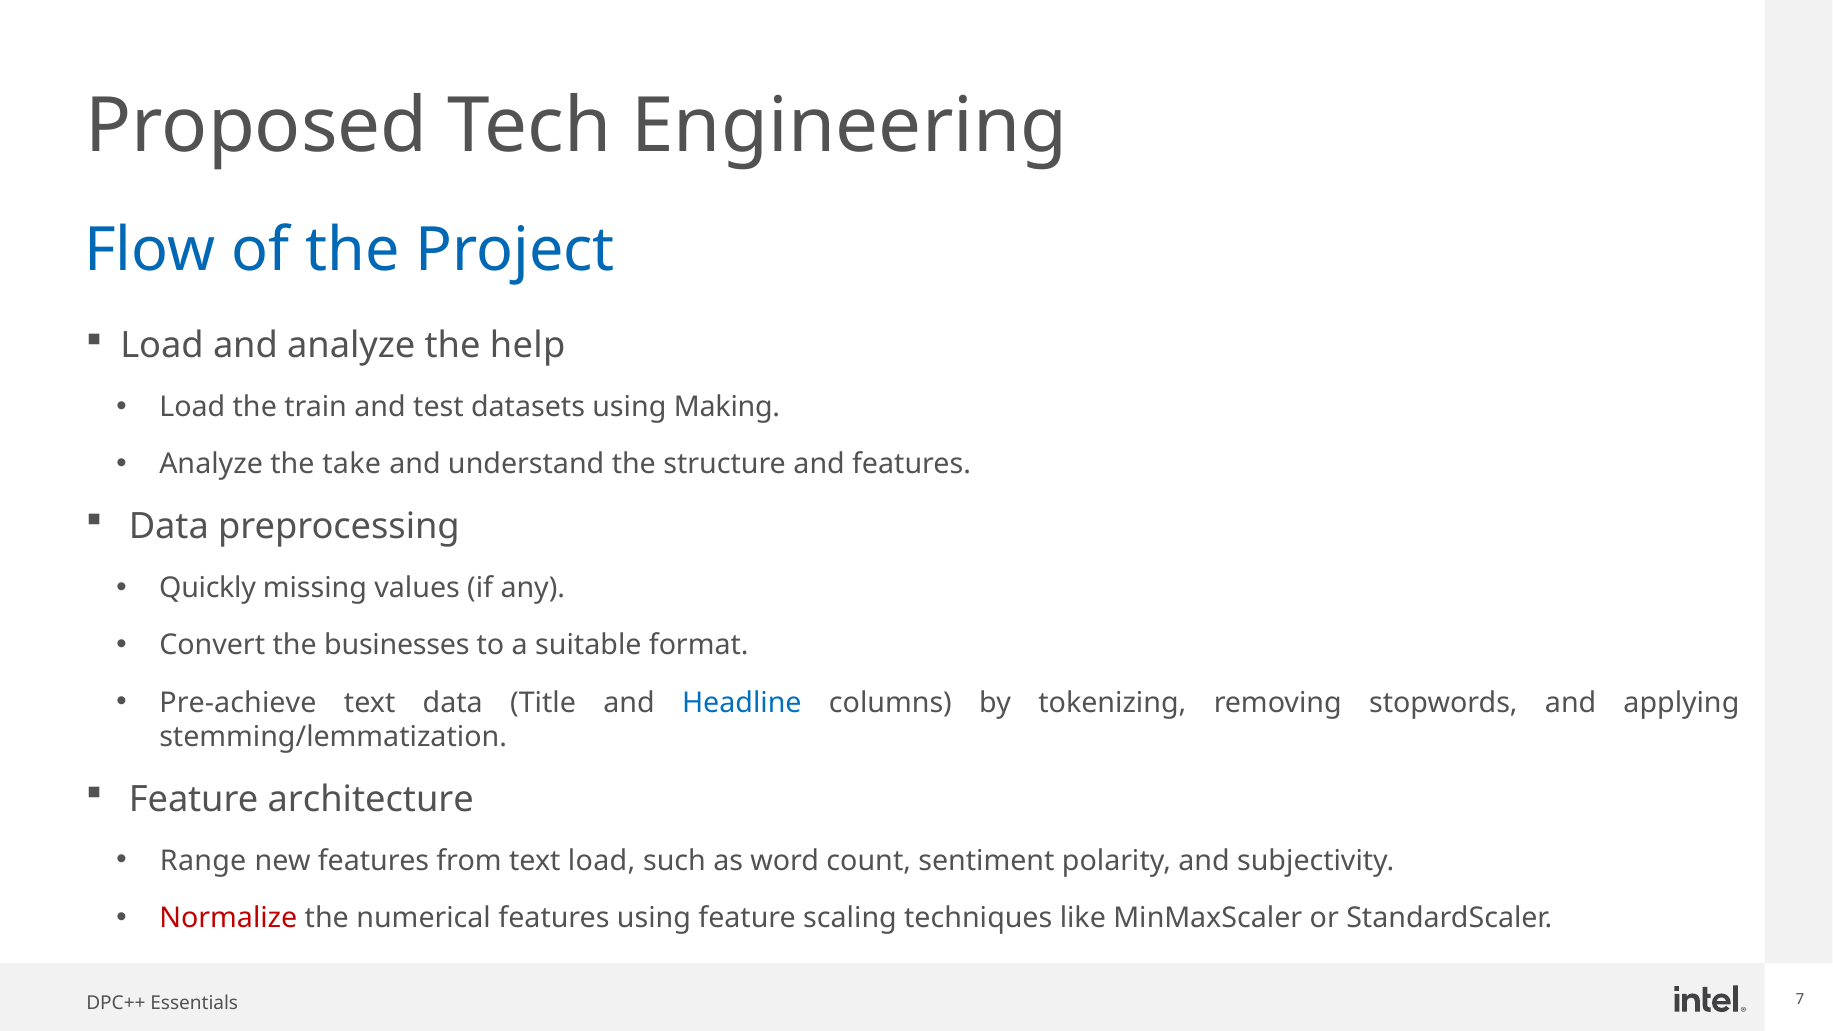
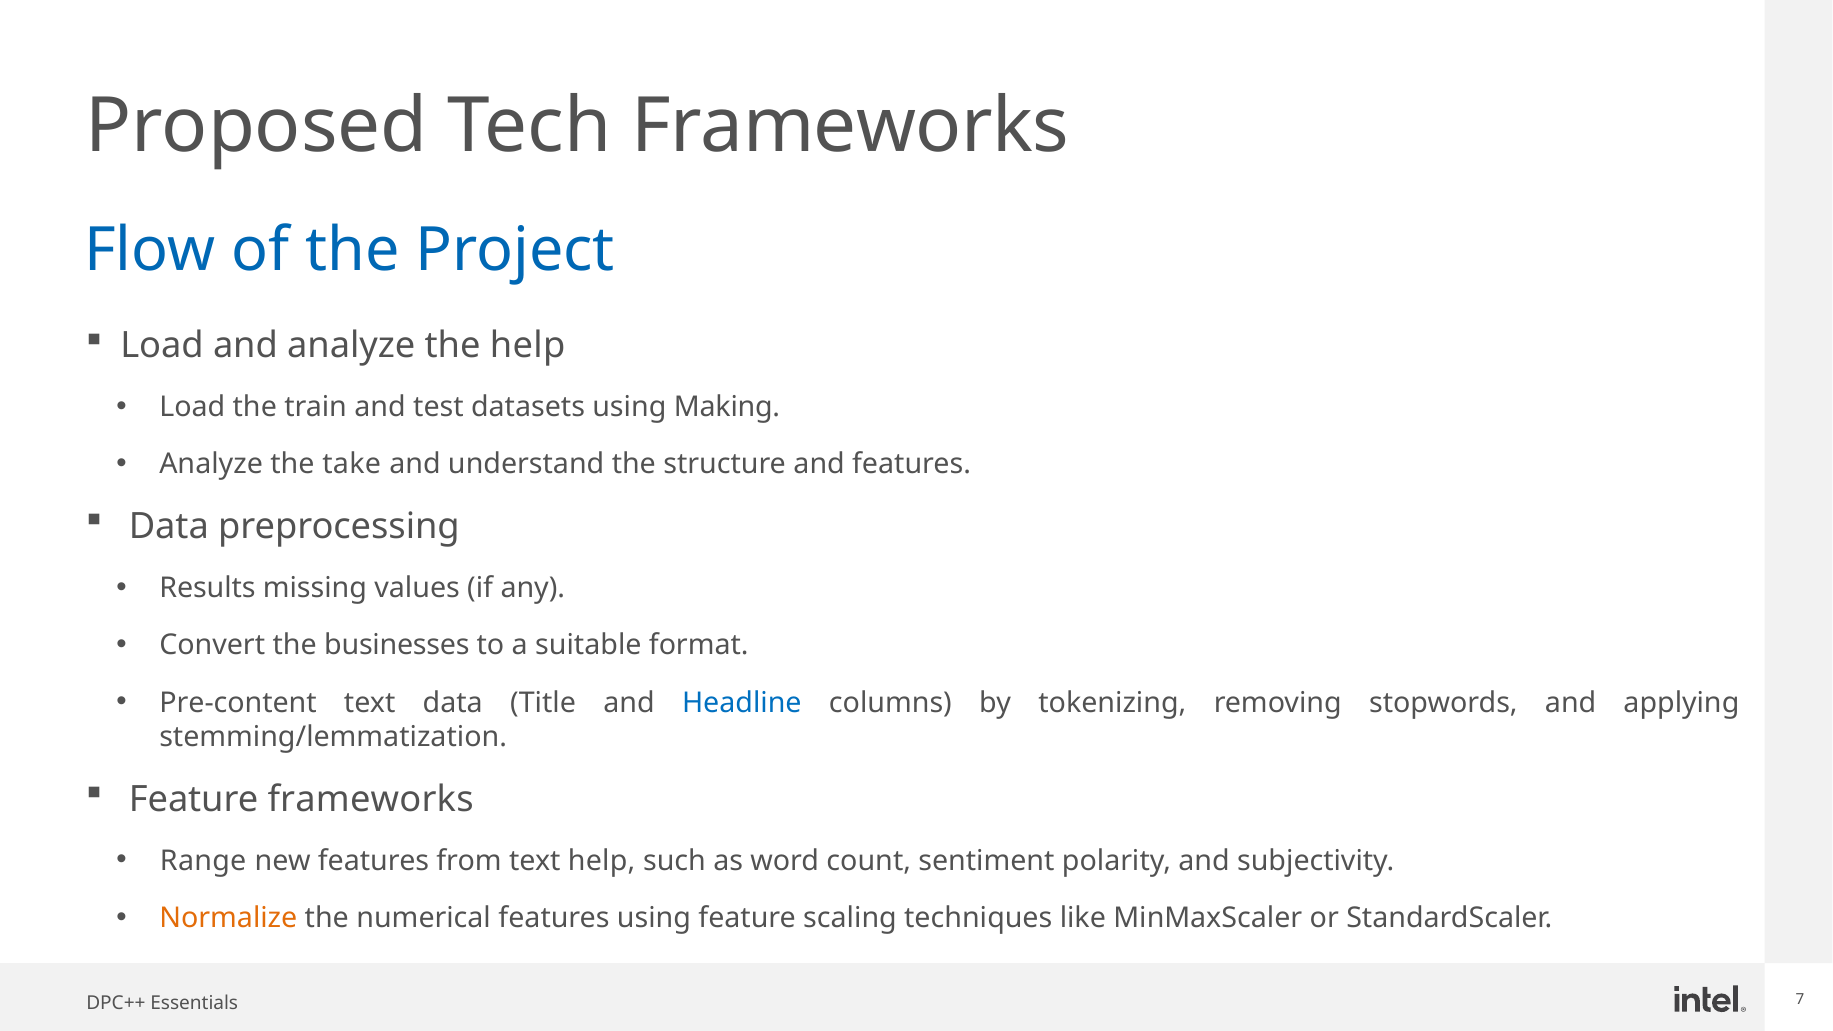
Tech Engineering: Engineering -> Frameworks
Quickly: Quickly -> Results
Pre-achieve: Pre-achieve -> Pre-content
Feature architecture: architecture -> frameworks
text load: load -> help
Normalize colour: red -> orange
